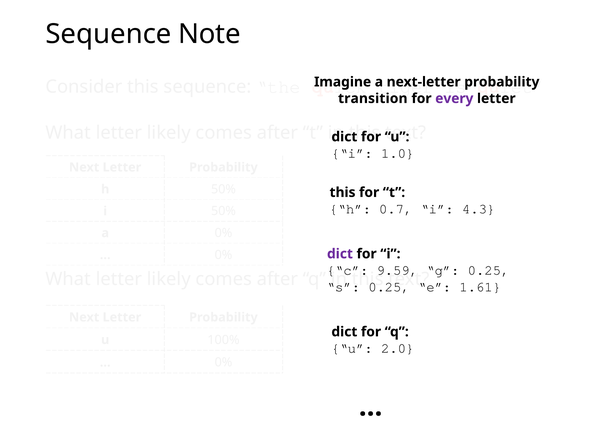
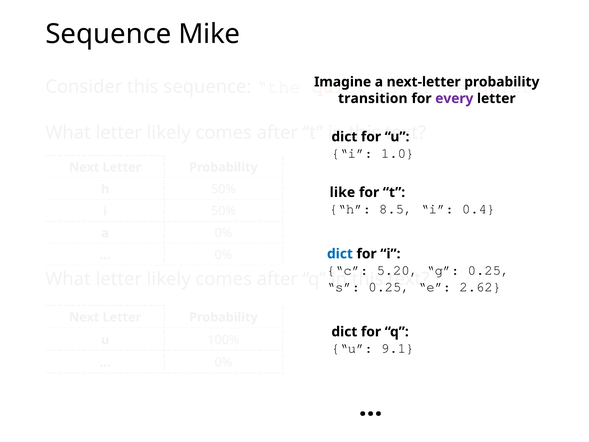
Note: Note -> Mike
this at (343, 192): this -> like
0.7: 0.7 -> 8.5
4.3: 4.3 -> 0.4
dict at (340, 254) colour: purple -> blue
9.59: 9.59 -> 5.20
1.61: 1.61 -> 2.62
2.0: 2.0 -> 9.1
